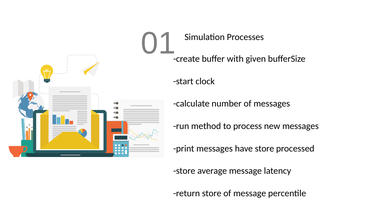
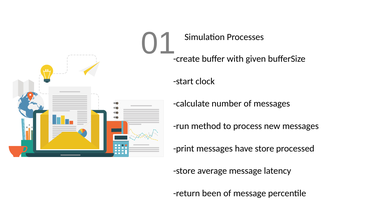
return store: store -> been
